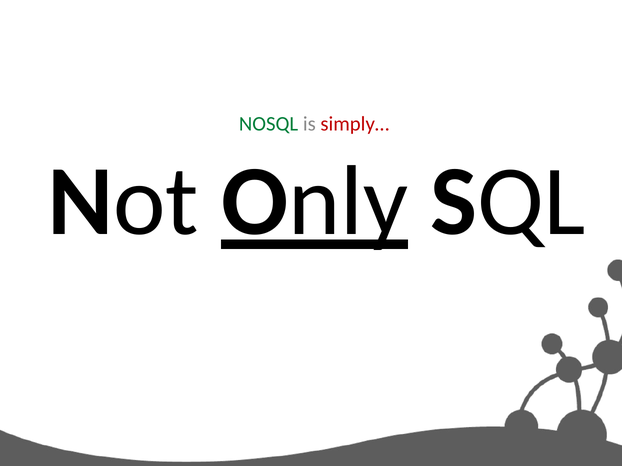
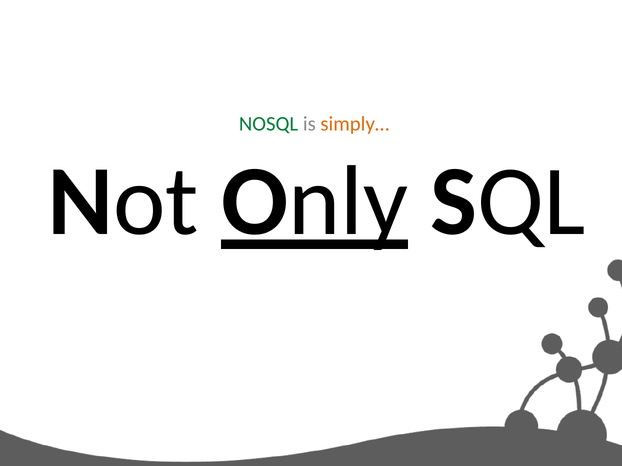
simply… colour: red -> orange
